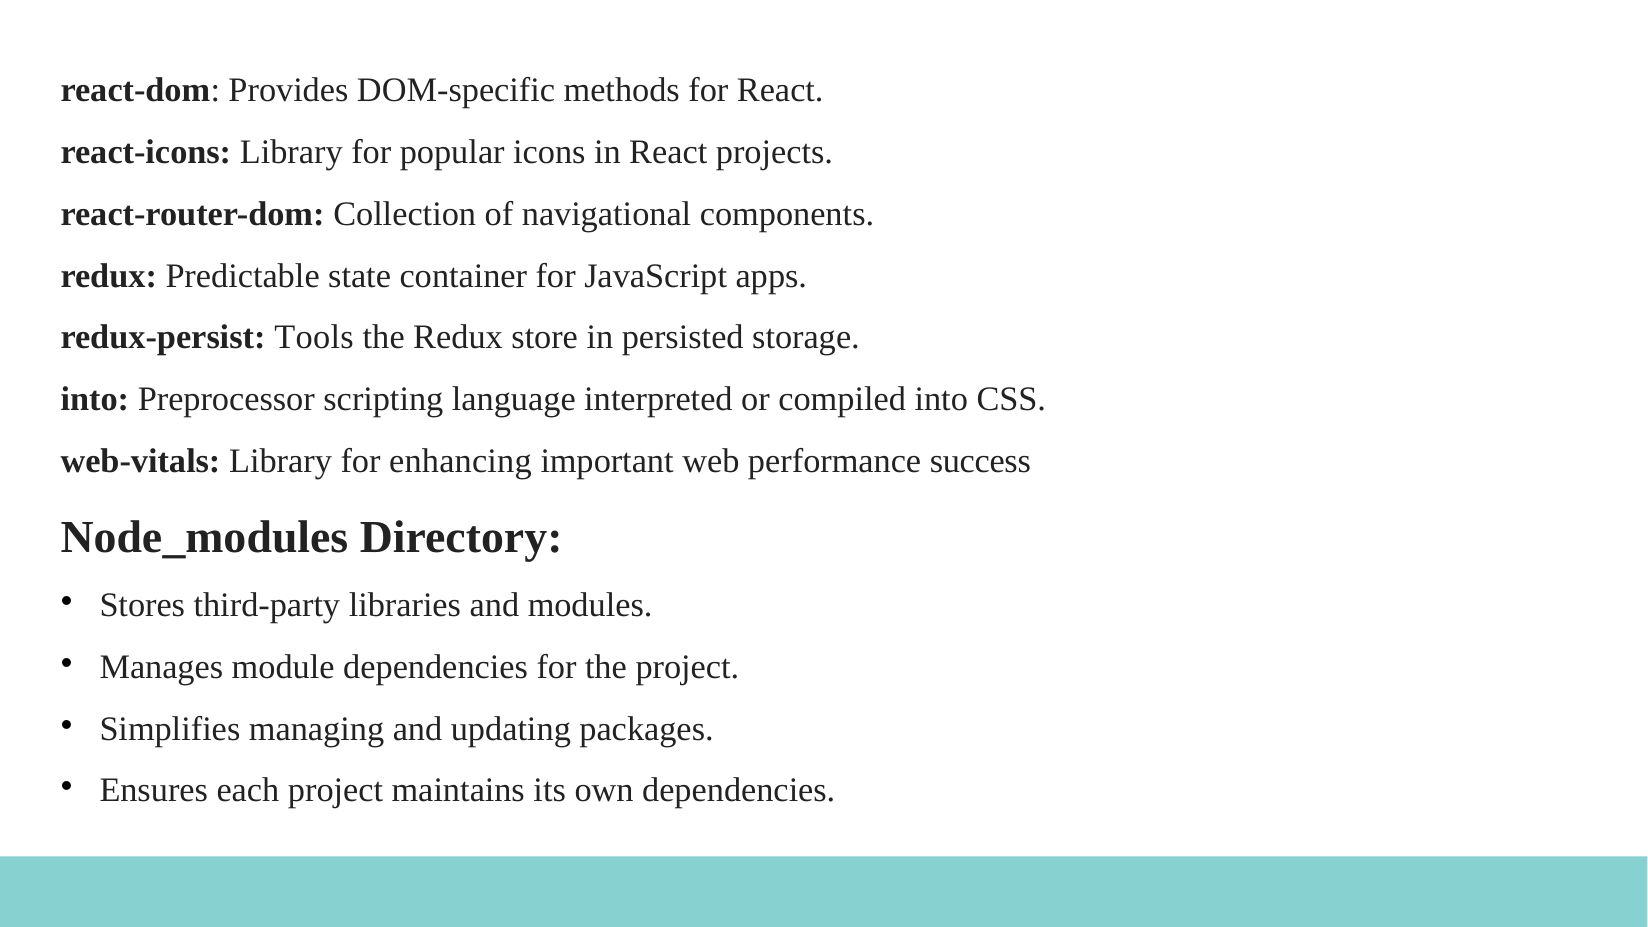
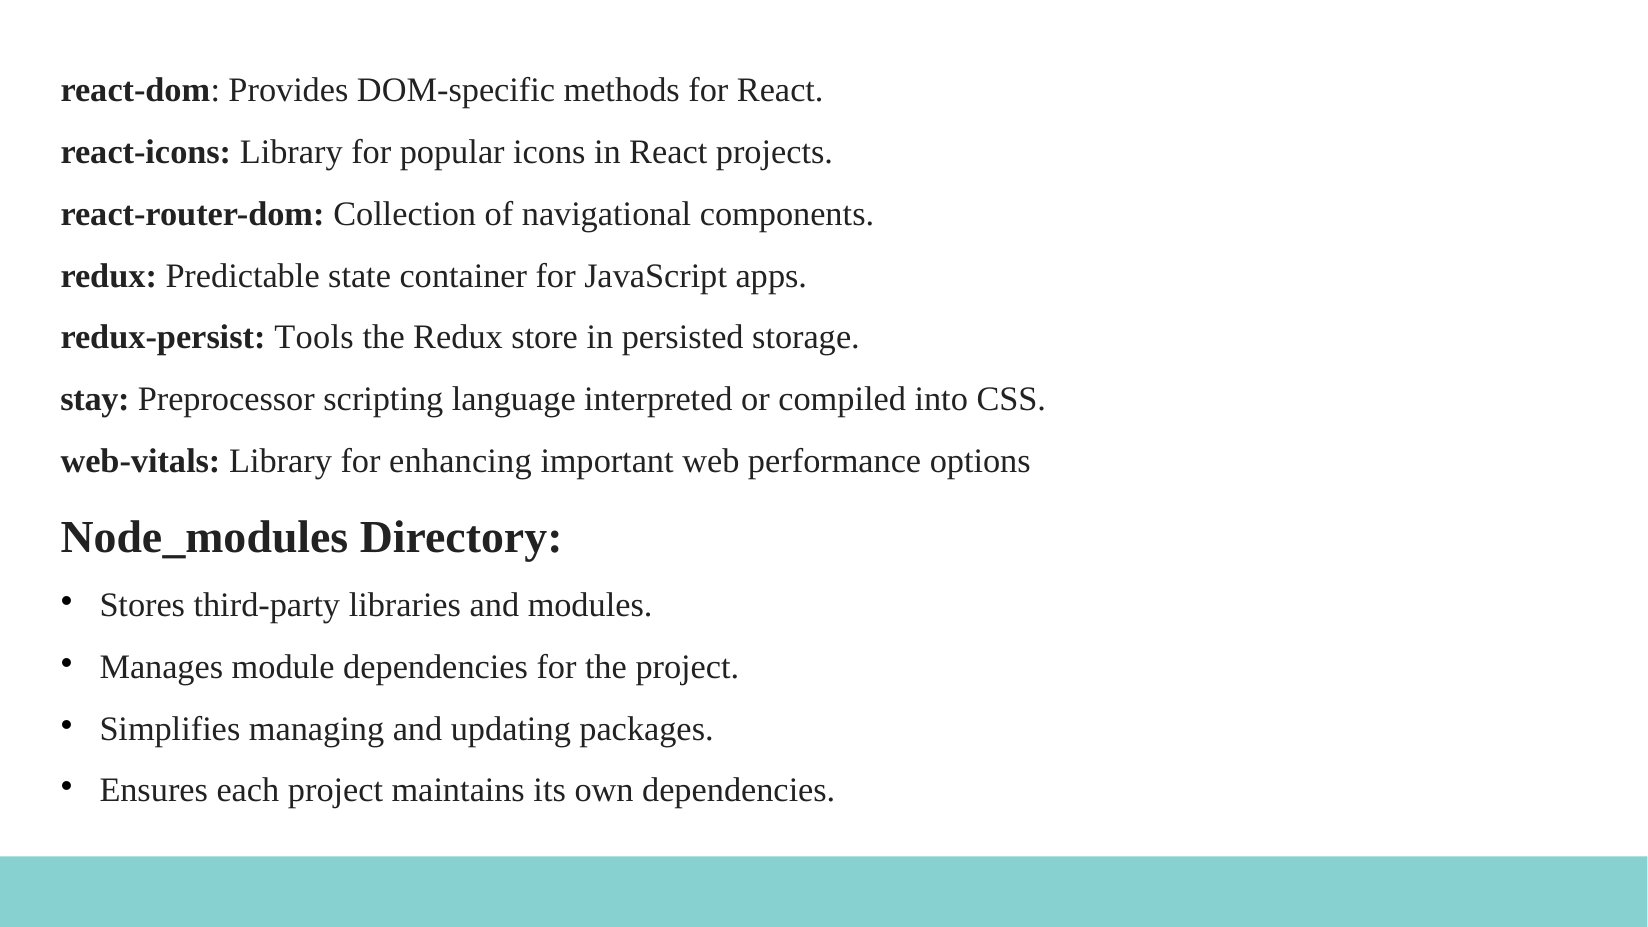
into at (95, 399): into -> stay
success: success -> options
